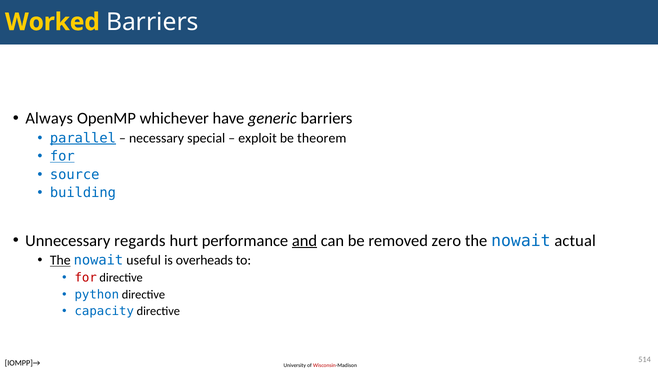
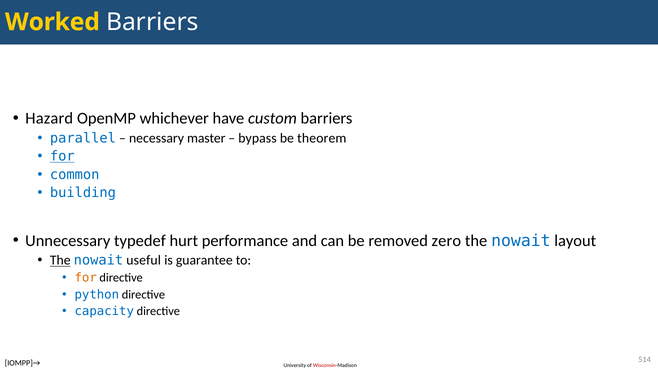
Always: Always -> Hazard
generic: generic -> custom
parallel underline: present -> none
special: special -> master
exploit: exploit -> bypass
source: source -> common
regards: regards -> typedef
and underline: present -> none
actual: actual -> layout
overheads: overheads -> guarantee
for at (86, 278) colour: red -> orange
